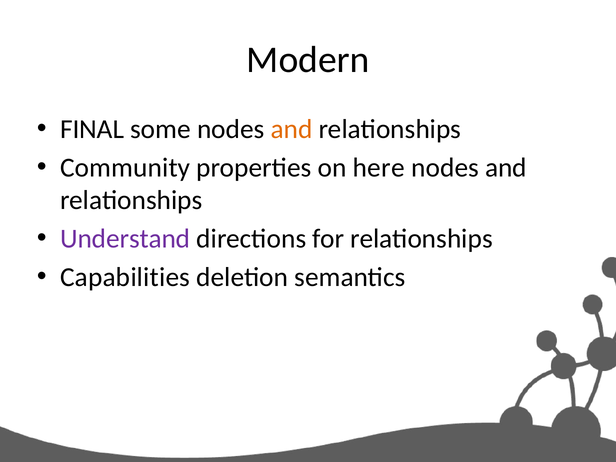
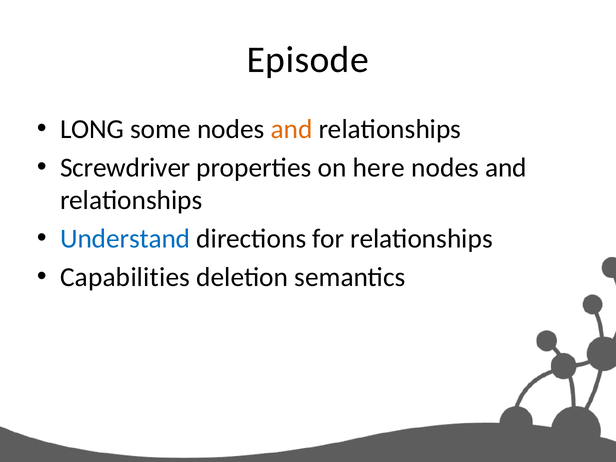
Modern: Modern -> Episode
FINAL: FINAL -> LONG
Community: Community -> Screwdriver
Understand colour: purple -> blue
